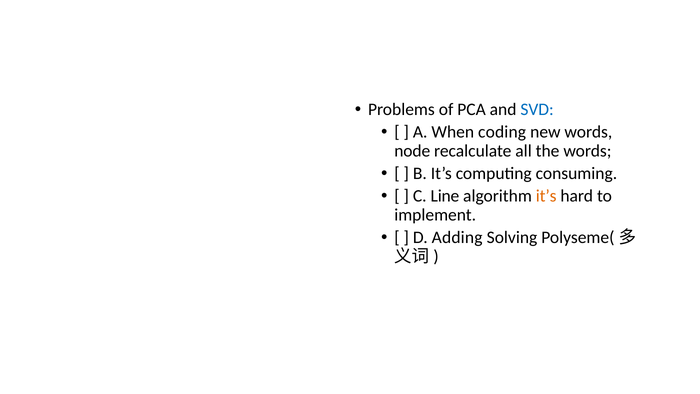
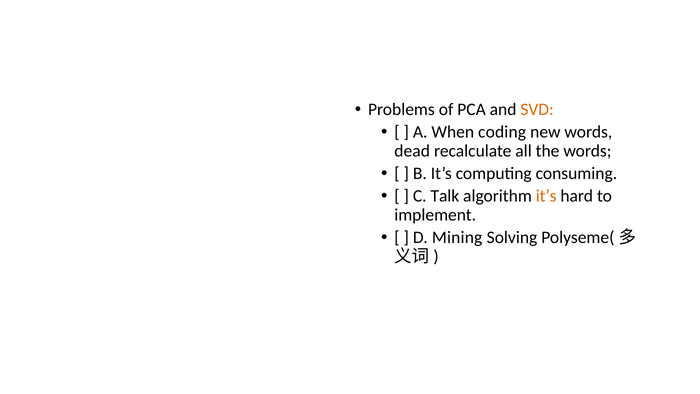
SVD colour: blue -> orange
node: node -> dead
Line: Line -> Talk
Adding: Adding -> Mining
